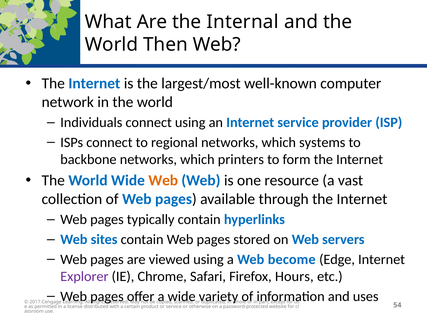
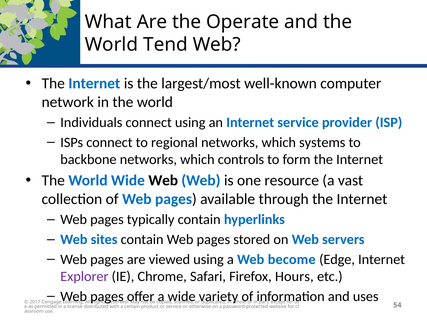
Internal: Internal -> Operate
Then: Then -> Tend
printers: printers -> controls
Web at (163, 181) colour: orange -> black
